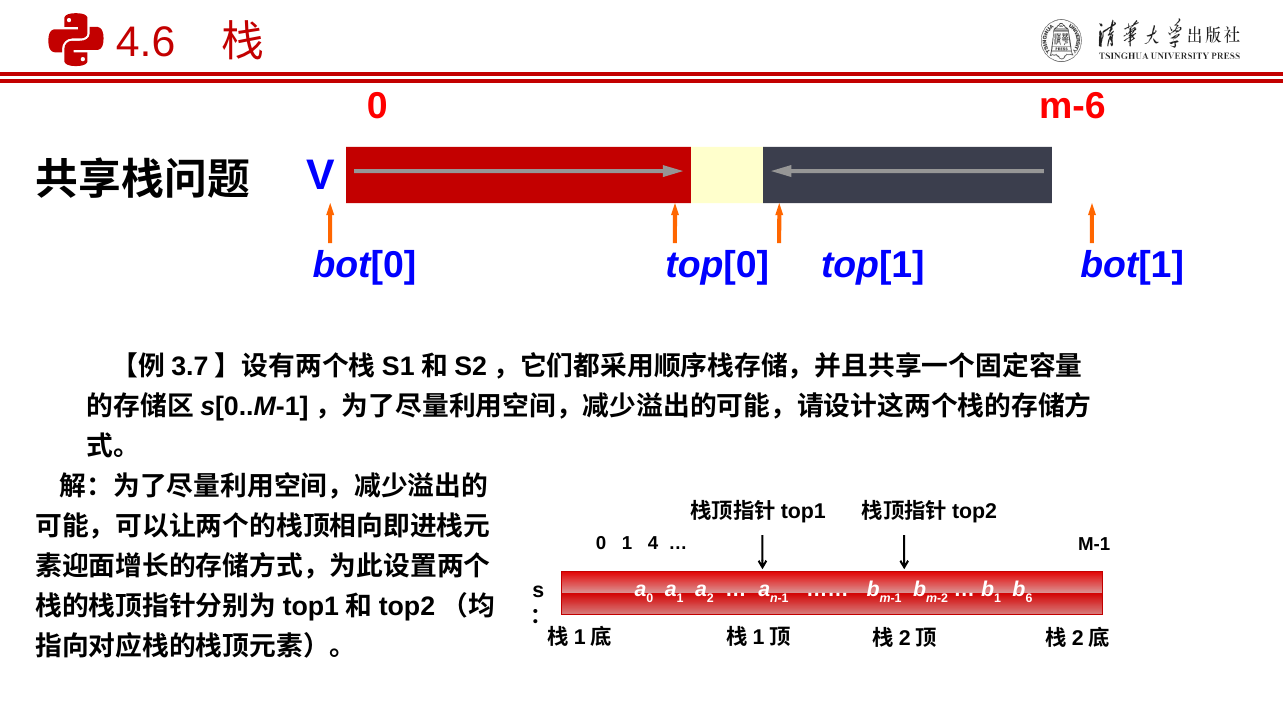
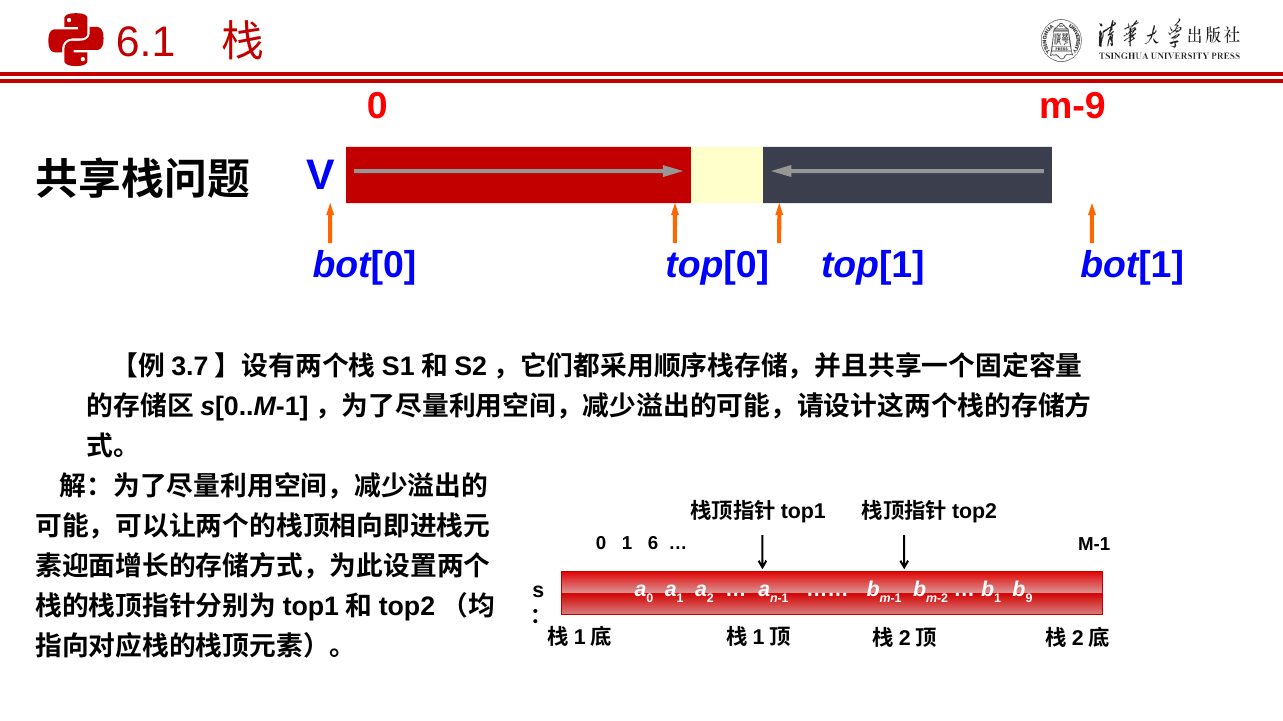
4.6: 4.6 -> 6.1
m-6: m-6 -> m-9
4: 4 -> 6
6: 6 -> 9
